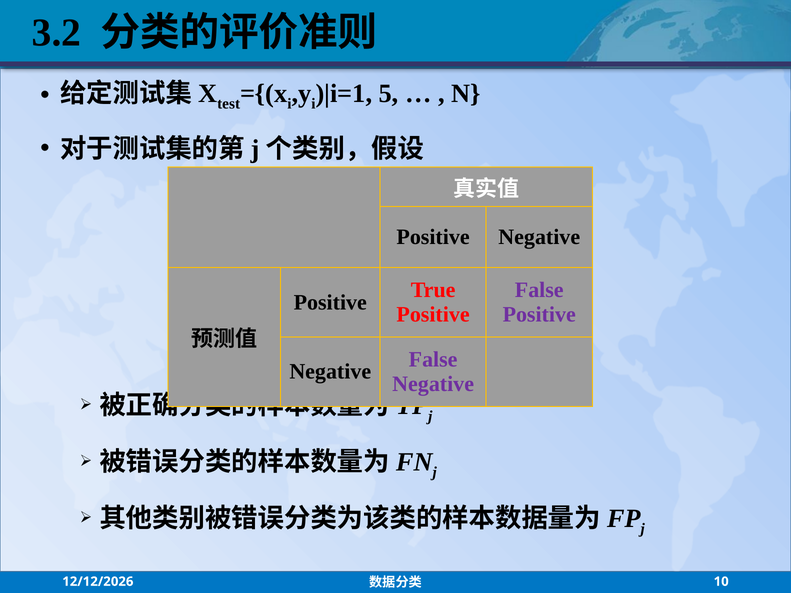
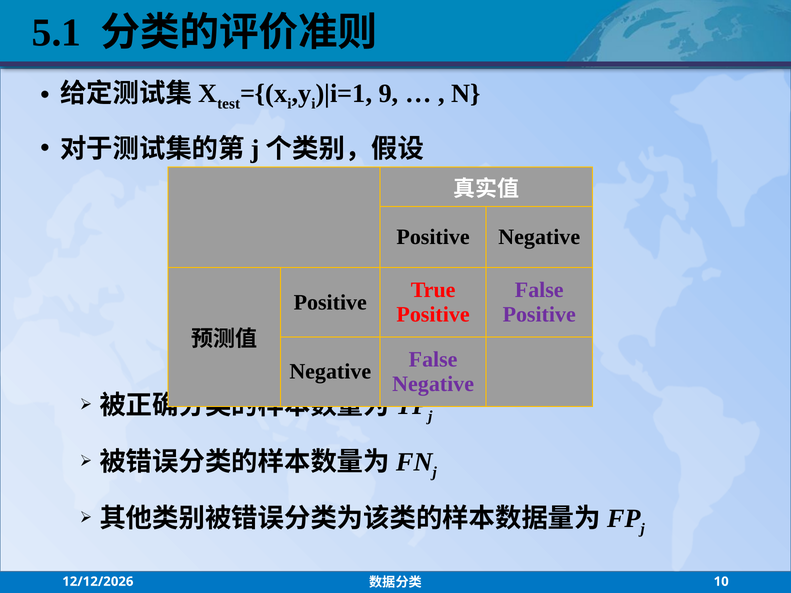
3.2: 3.2 -> 5.1
5: 5 -> 9
